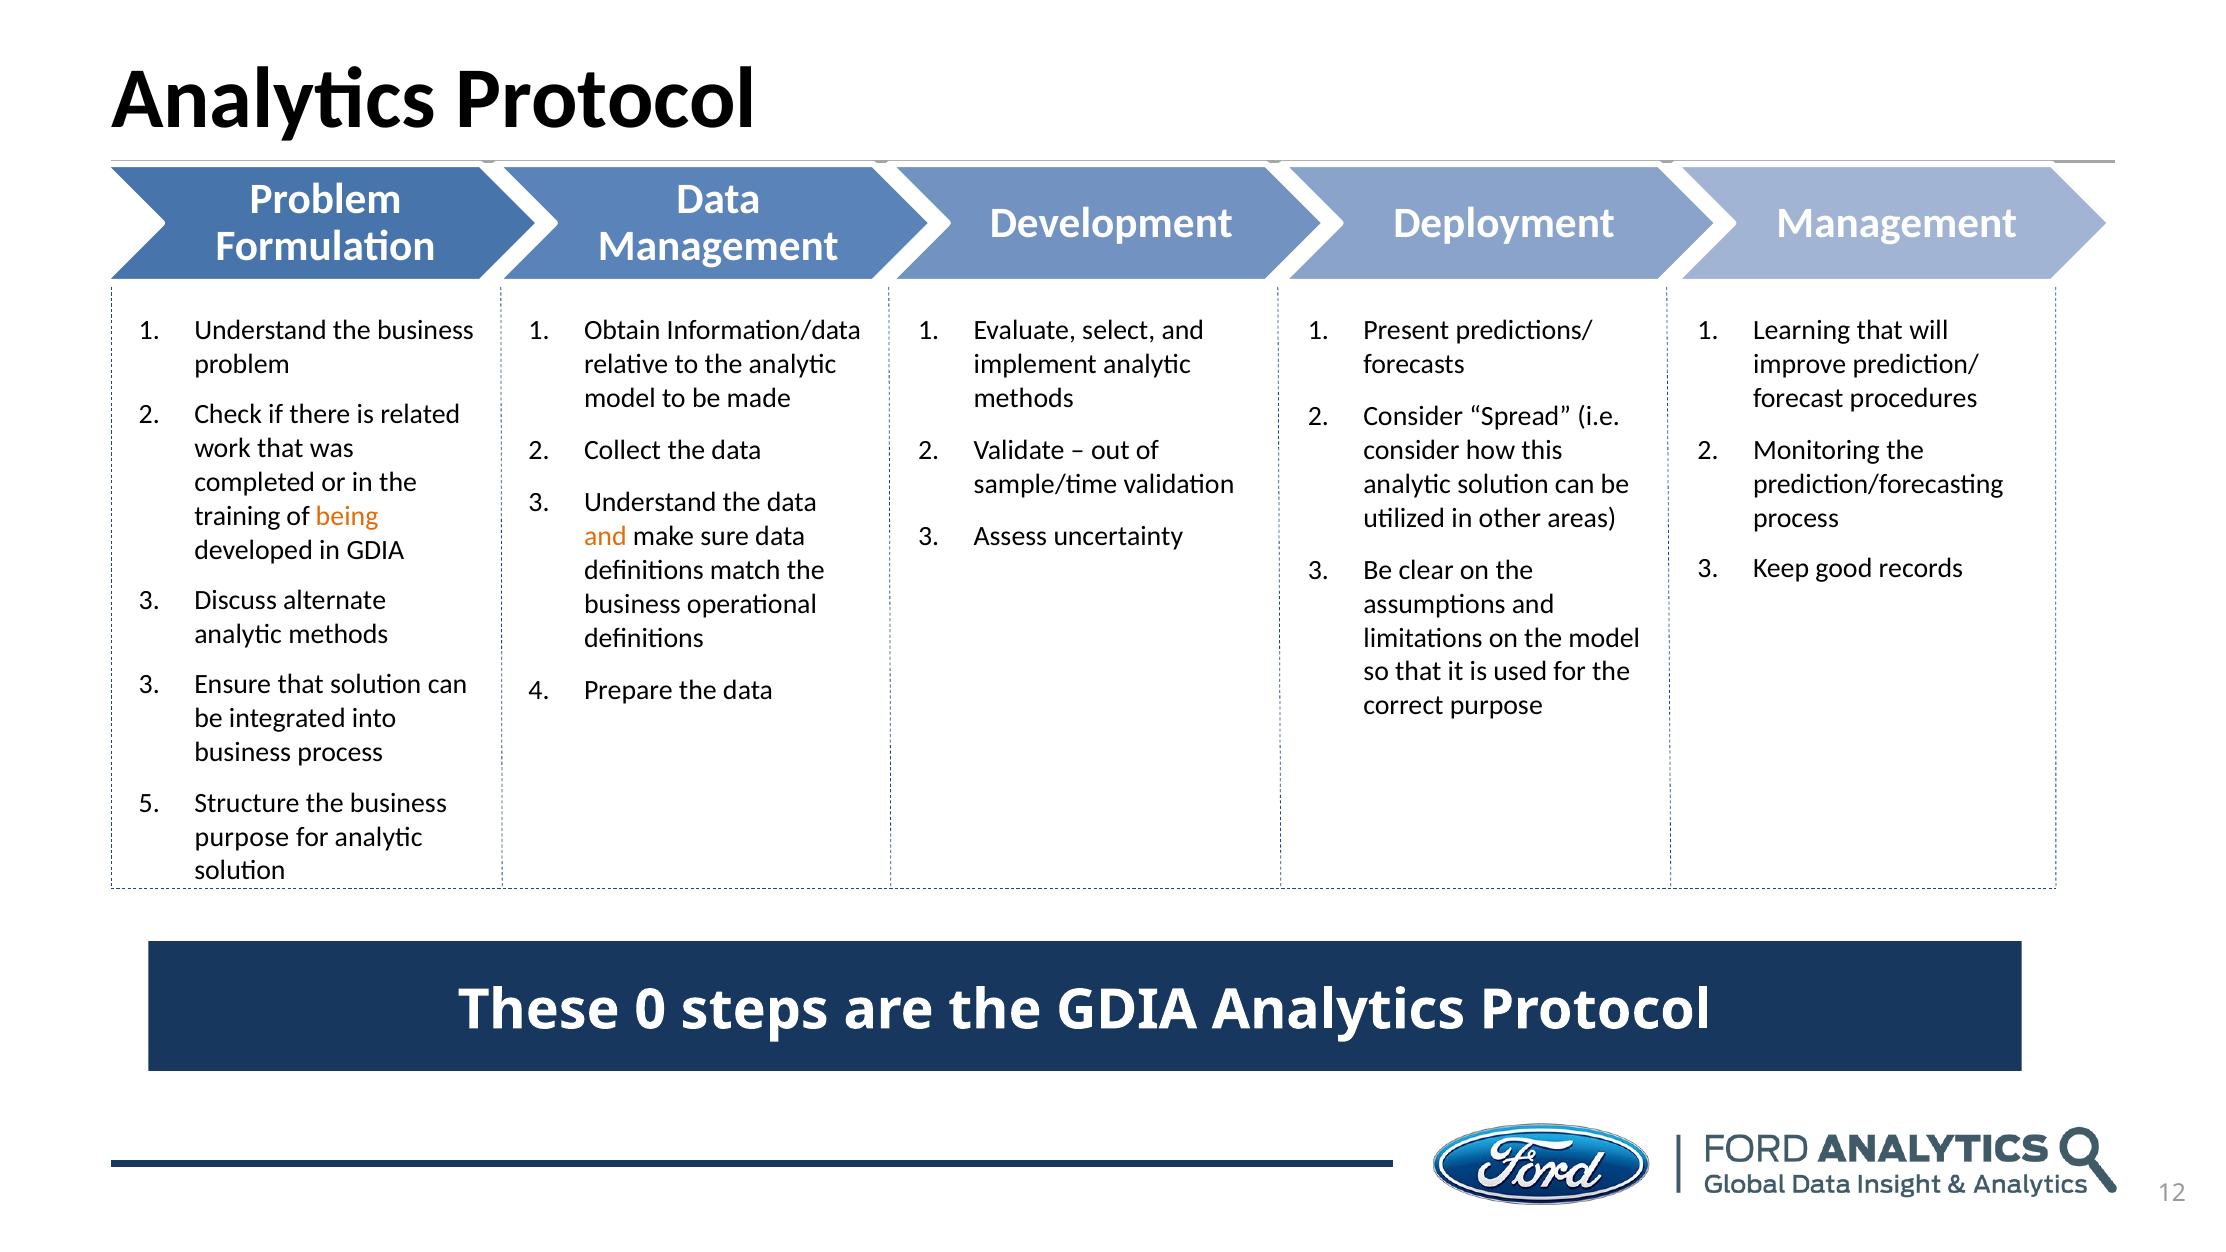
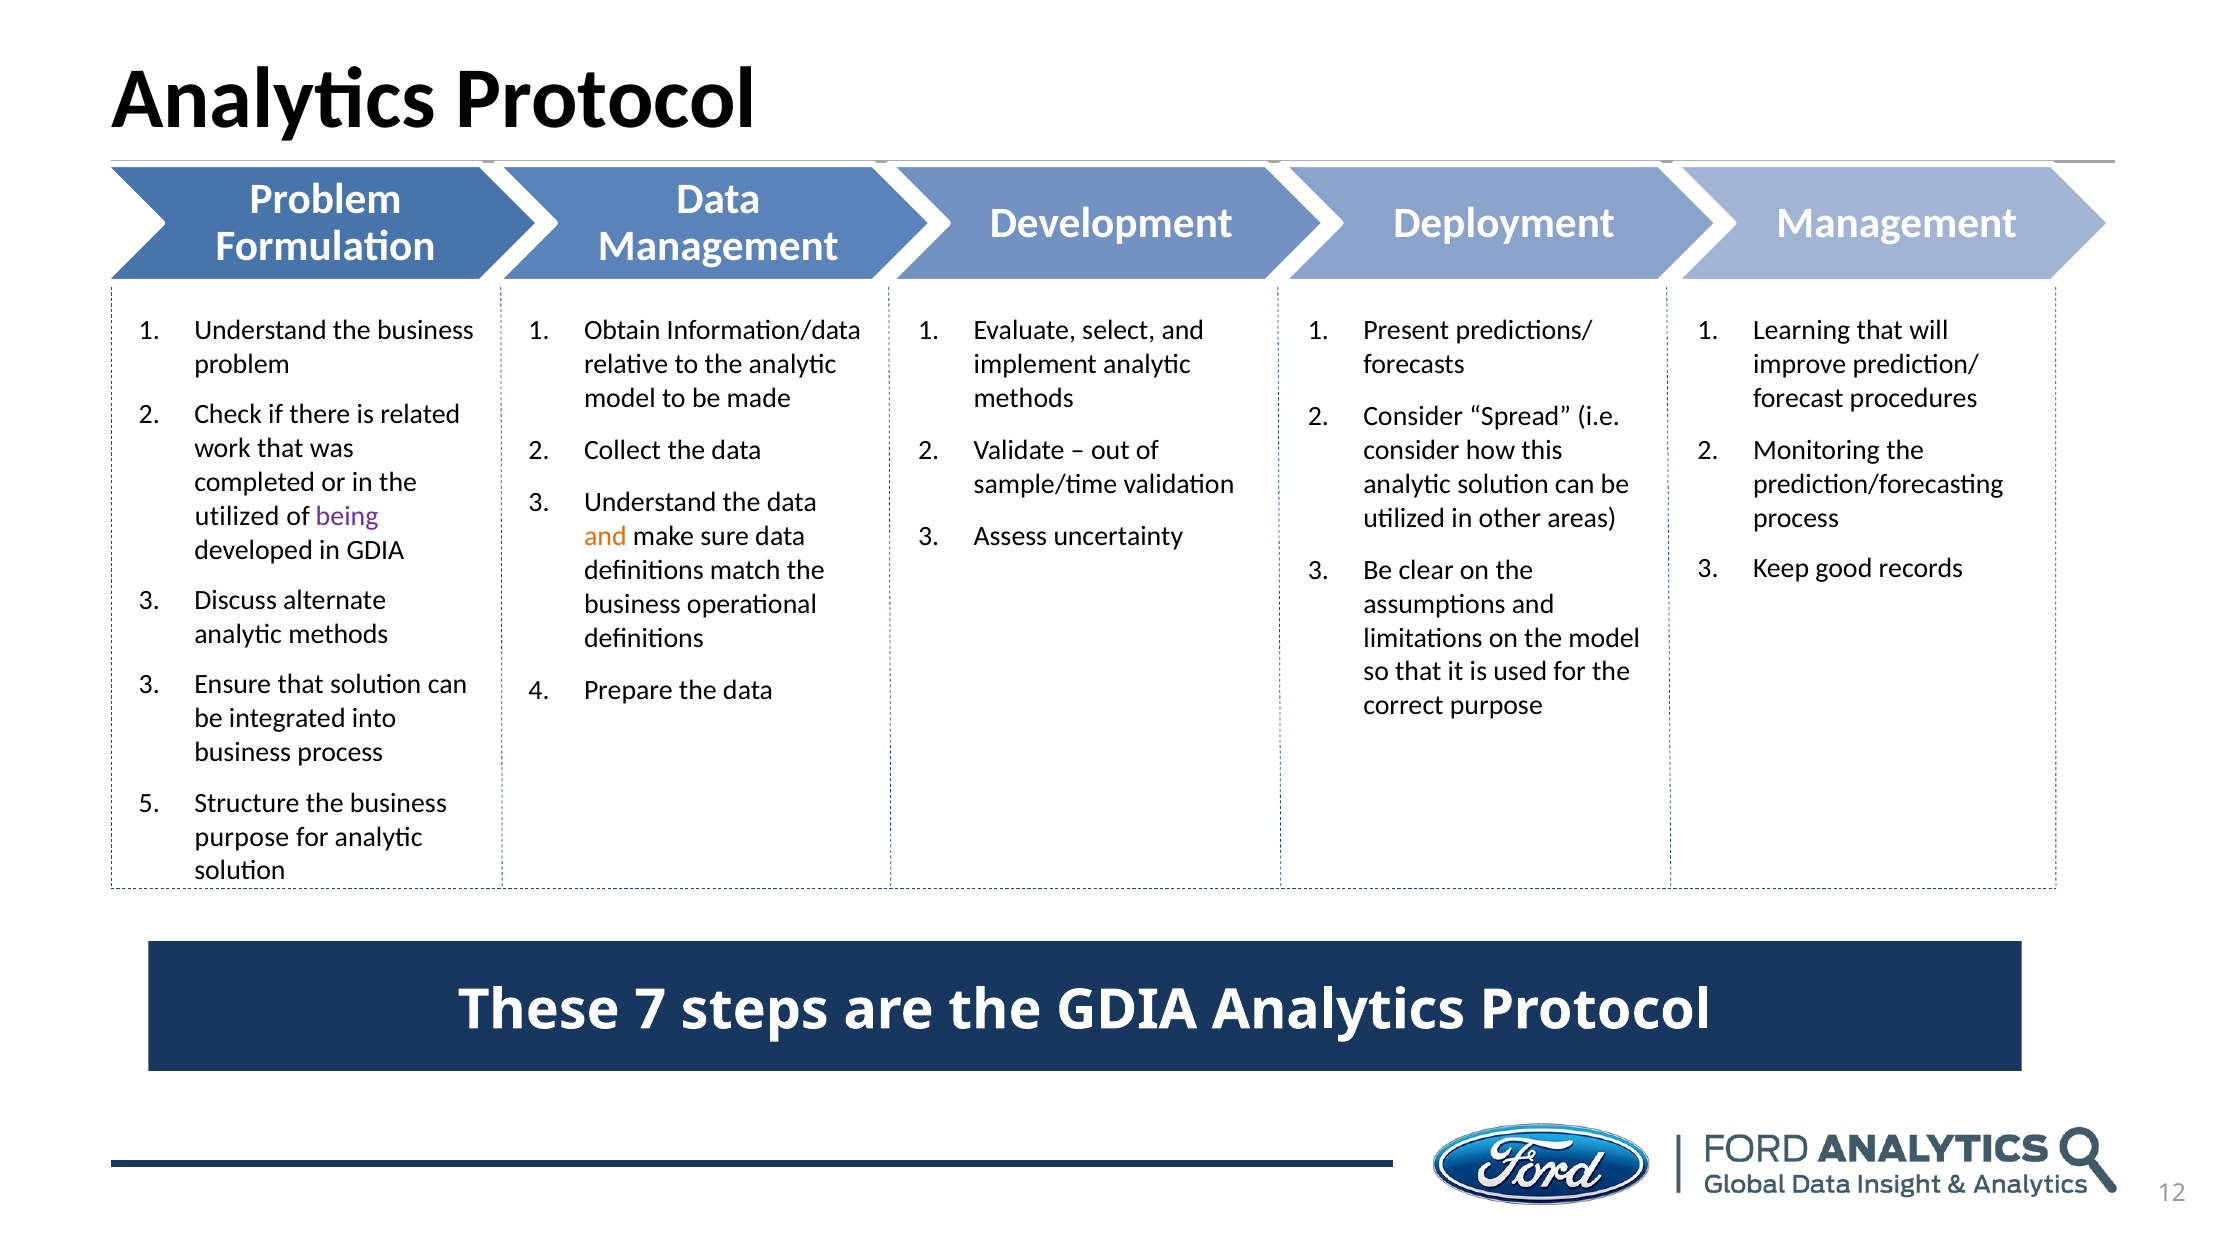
training at (237, 516): training -> utilized
being colour: orange -> purple
0: 0 -> 7
